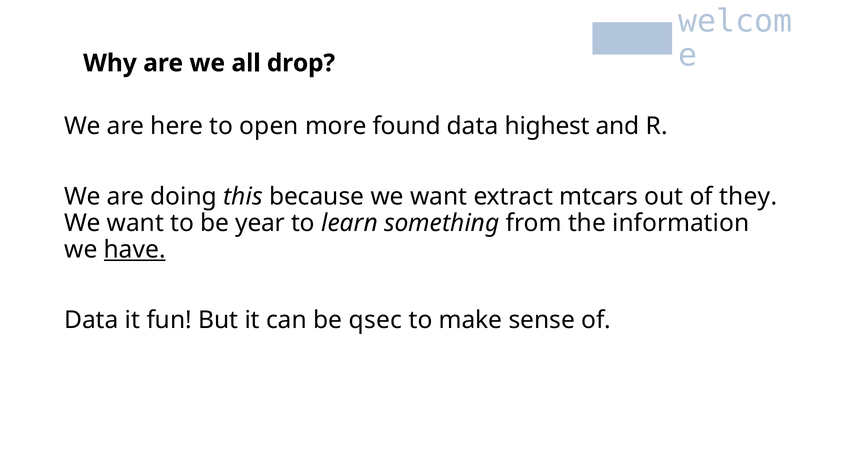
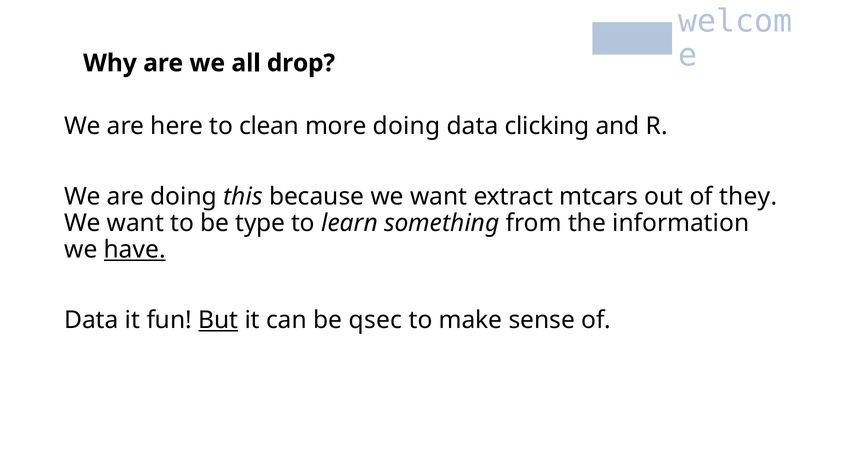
open: open -> clean
more found: found -> doing
highest: highest -> clicking
year: year -> type
But underline: none -> present
